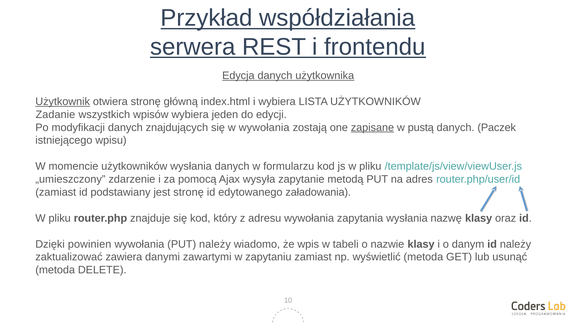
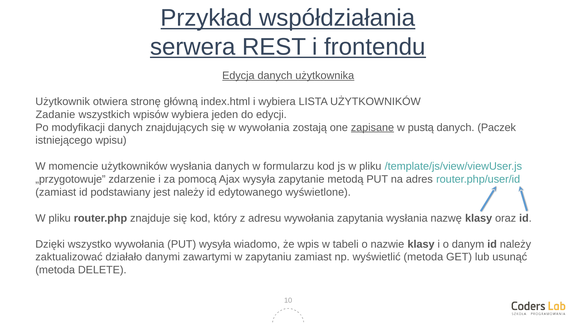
Użytkownik underline: present -> none
„umieszczony: „umieszczony -> „przygotowuje
jest stronę: stronę -> należy
załadowania: załadowania -> wyświetlone
powinien: powinien -> wszystko
PUT należy: należy -> wysyła
zawiera: zawiera -> działało
